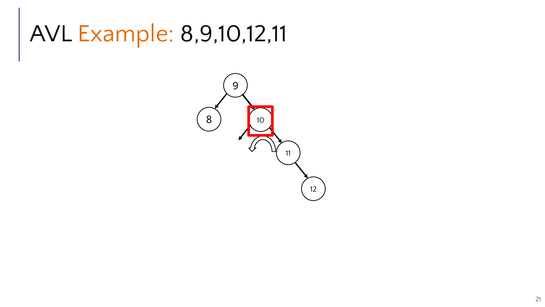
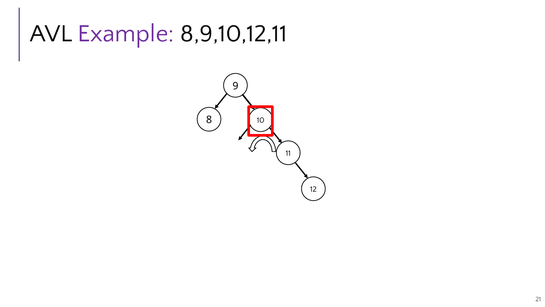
Example colour: orange -> purple
